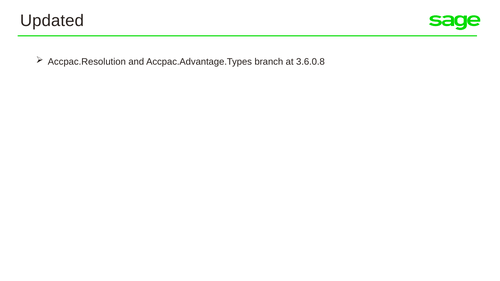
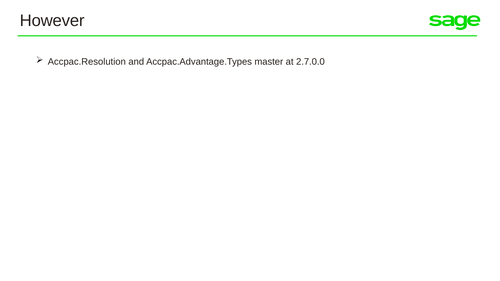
Updated: Updated -> However
branch: branch -> master
3.6.0.8: 3.6.0.8 -> 2.7.0.0
